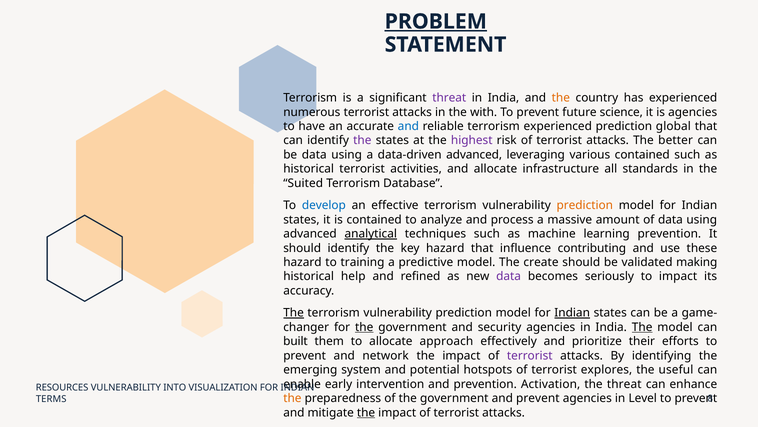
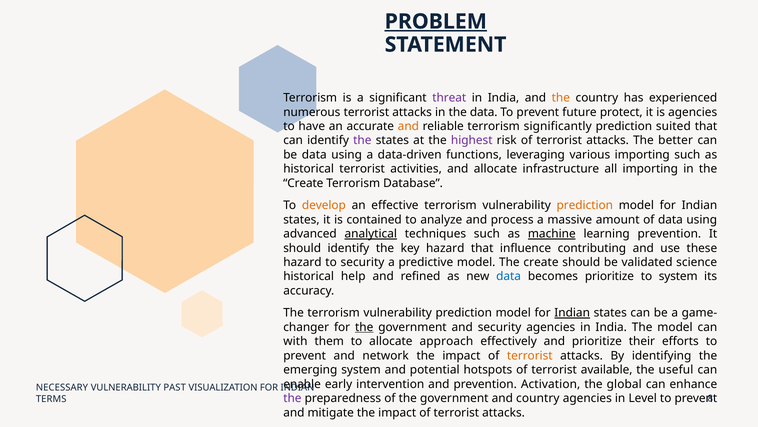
the with: with -> data
science: science -> protect
and at (408, 126) colour: blue -> orange
terrorism experienced: experienced -> significantly
global: global -> suited
data-driven advanced: advanced -> functions
various contained: contained -> importing
all standards: standards -> importing
Suited at (303, 183): Suited -> Create
develop colour: blue -> orange
machine underline: none -> present
to training: training -> security
making: making -> science
data at (509, 276) colour: purple -> blue
becomes seriously: seriously -> prioritize
to impact: impact -> system
The at (294, 313) underline: present -> none
The at (642, 327) underline: present -> none
built: built -> with
terrorist at (530, 355) colour: purple -> orange
explores: explores -> available
the threat: threat -> global
RESOURCES: RESOURCES -> NECESSARY
INTO: INTO -> PAST
the at (292, 398) colour: orange -> purple
and prevent: prevent -> country
the at (366, 412) underline: present -> none
